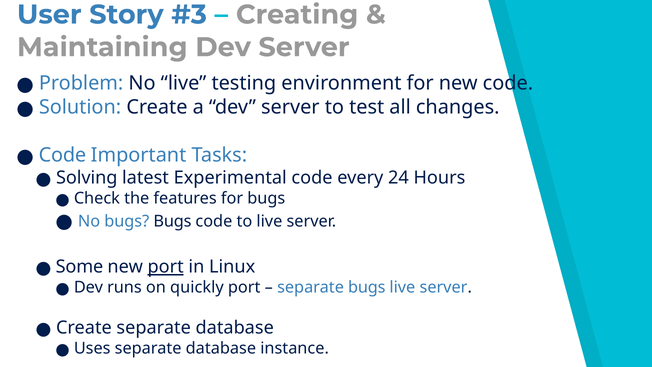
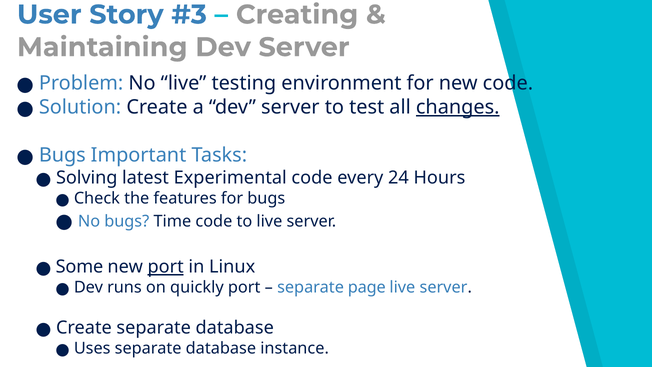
changes underline: none -> present
Code at (62, 155): Code -> Bugs
bugs Bugs: Bugs -> Time
separate bugs: bugs -> page
